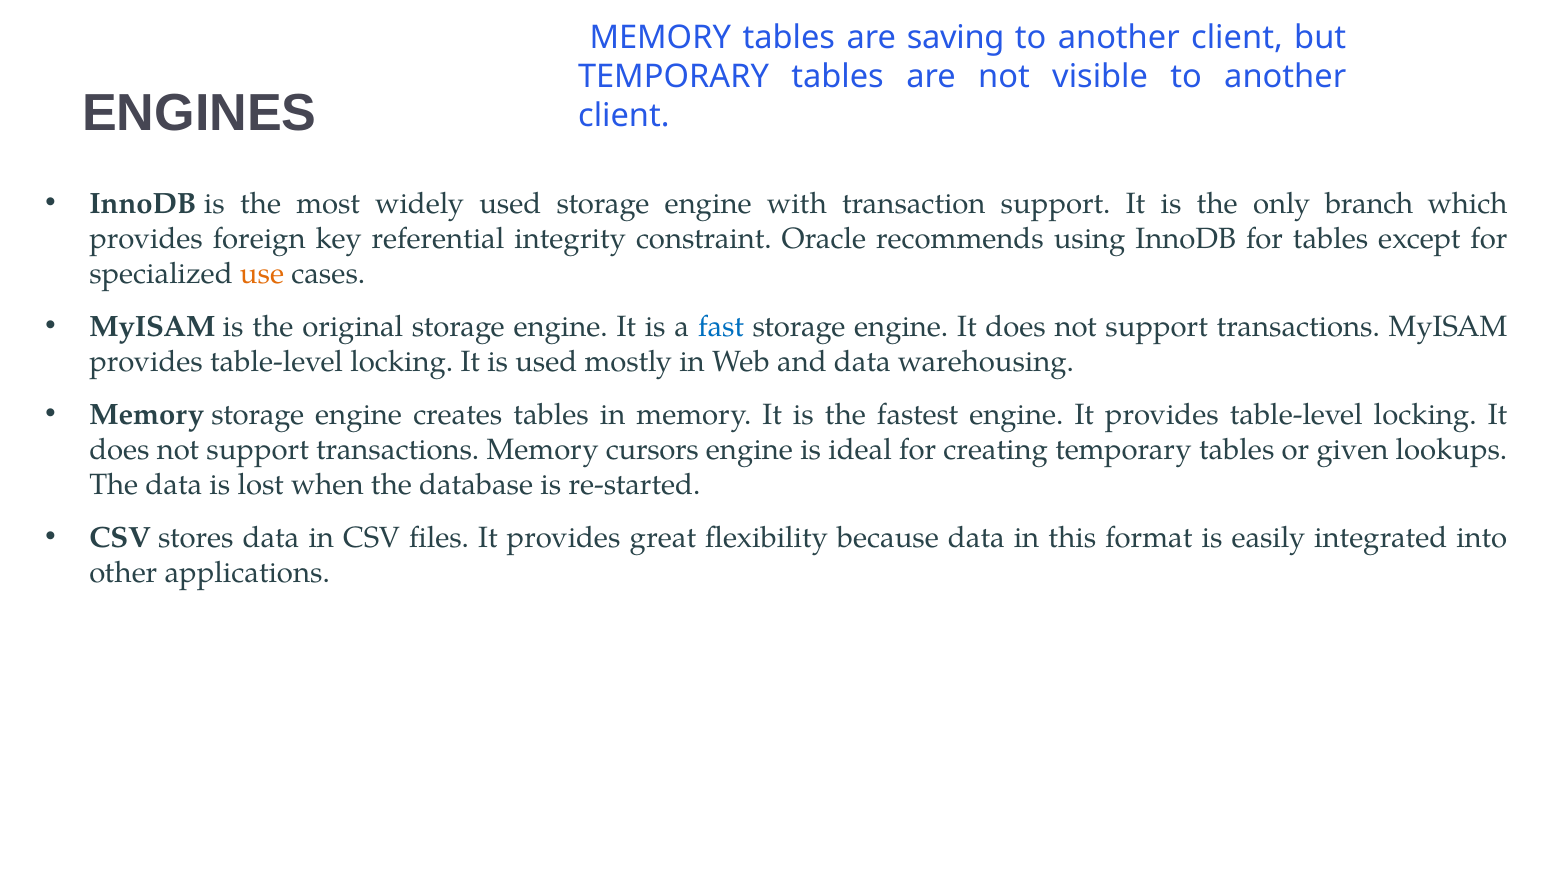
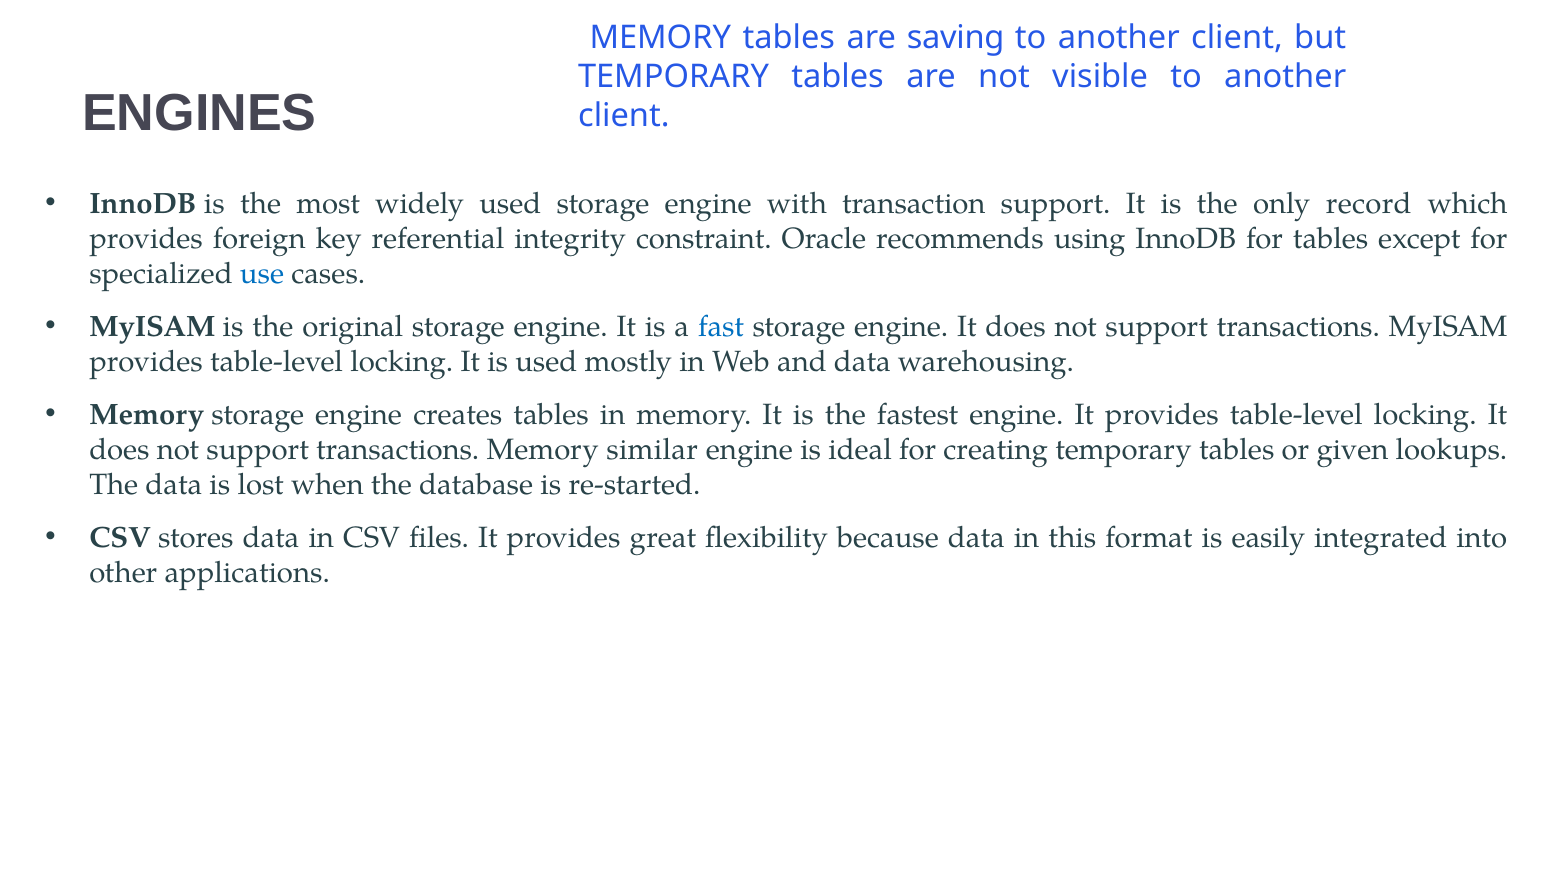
branch: branch -> record
use colour: orange -> blue
cursors: cursors -> similar
